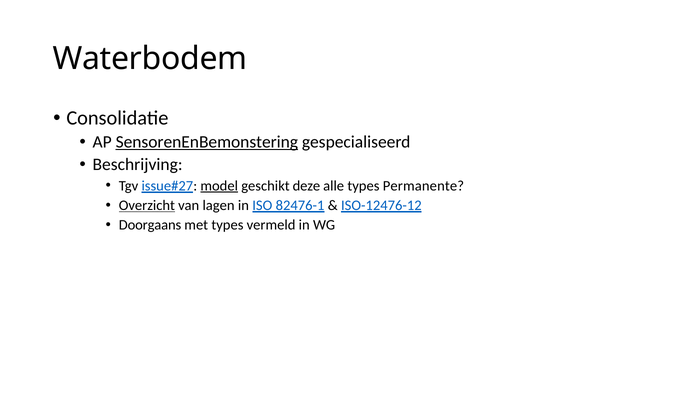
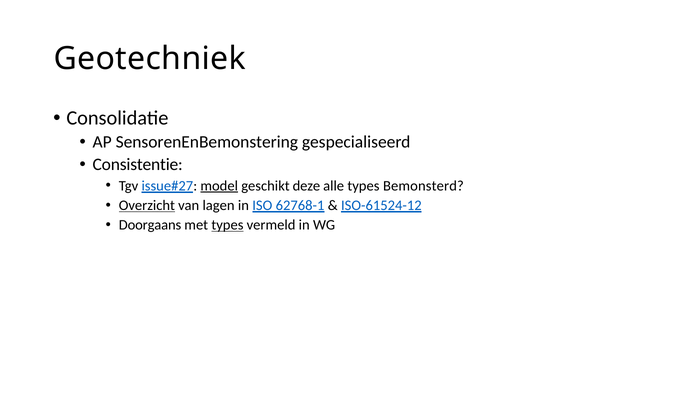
Waterbodem: Waterbodem -> Geotechniek
SensorenEnBemonstering underline: present -> none
Beschrijving: Beschrijving -> Consistentie
Permanente: Permanente -> Bemonsterd
82476-1: 82476-1 -> 62768-1
ISO-12476-12: ISO-12476-12 -> ISO-61524-12
types at (227, 225) underline: none -> present
